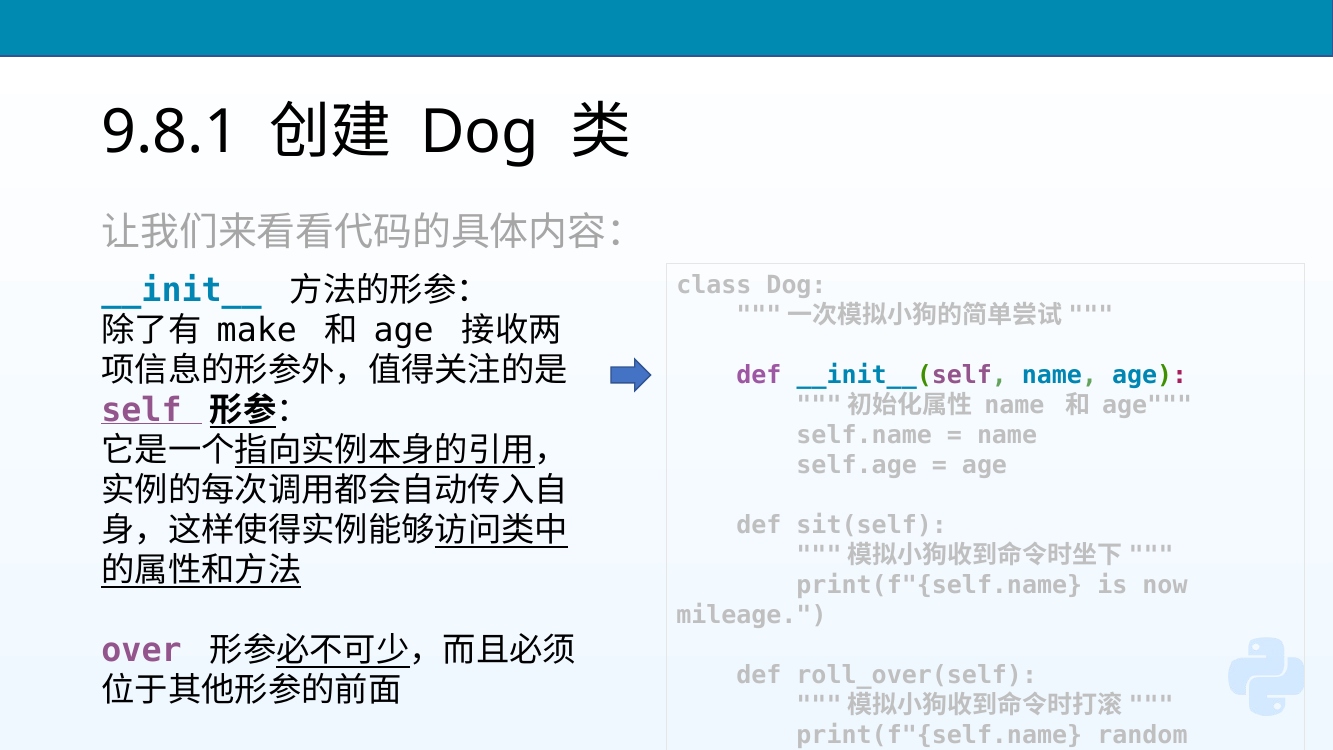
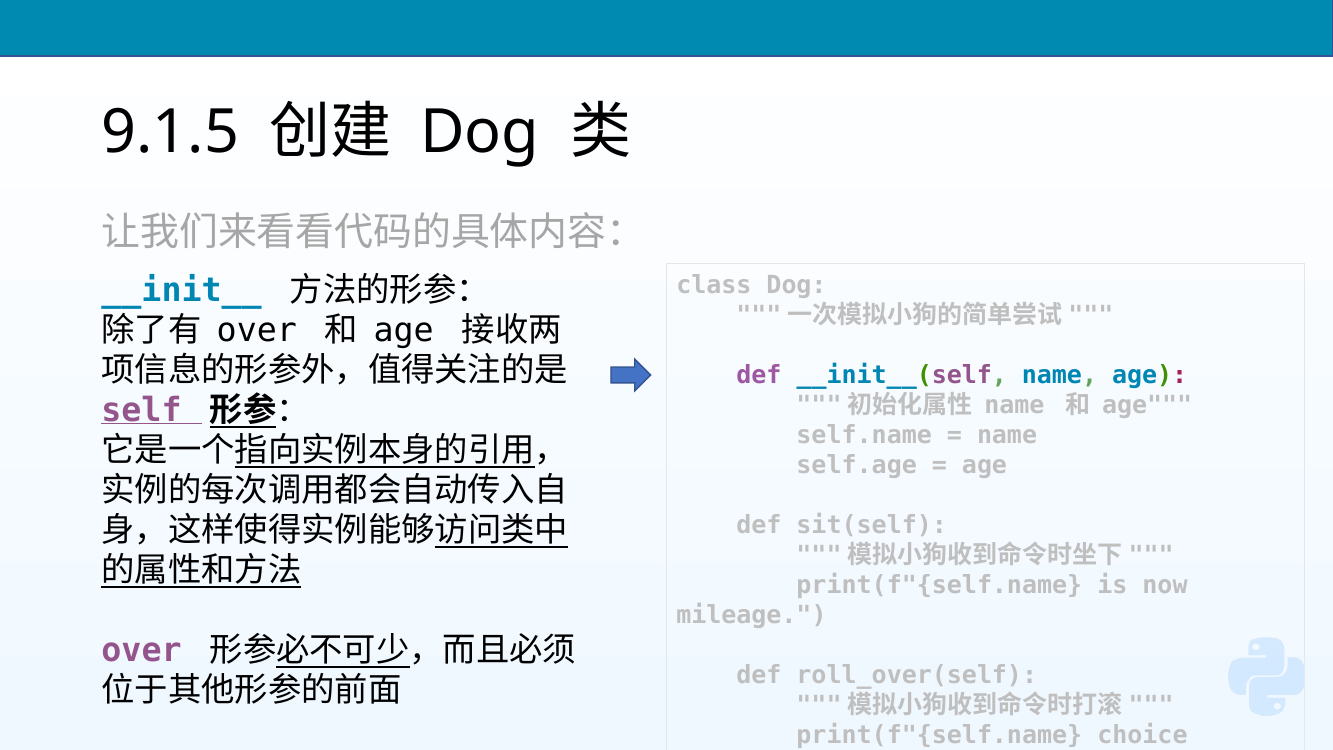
9.8.1: 9.8.1 -> 9.1.5
make at (257, 331): make -> over
random: random -> choice
